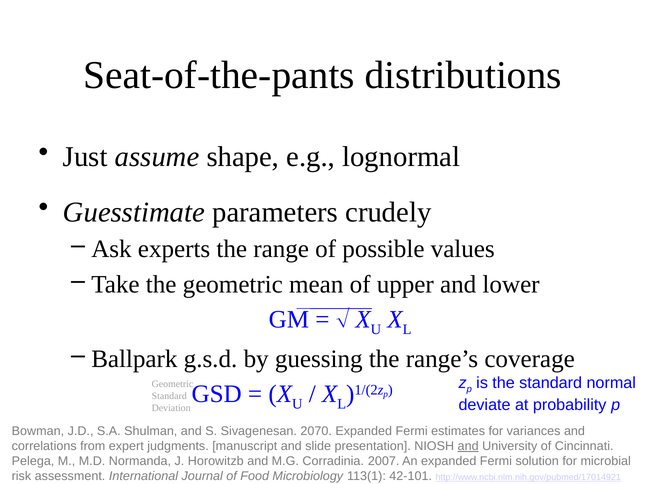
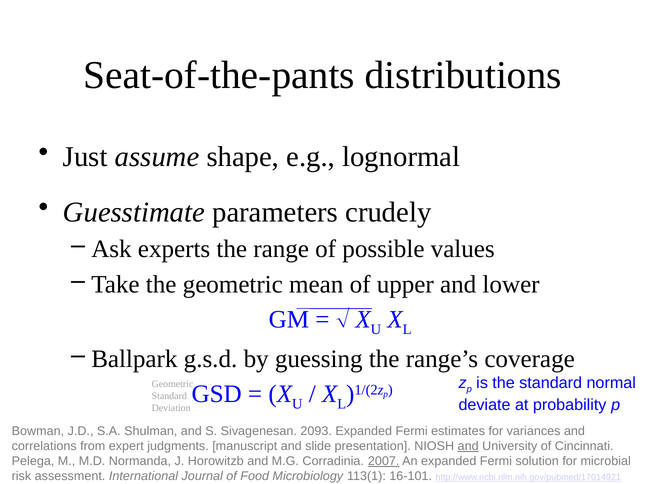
2070: 2070 -> 2093
2007 underline: none -> present
42-101: 42-101 -> 16-101
